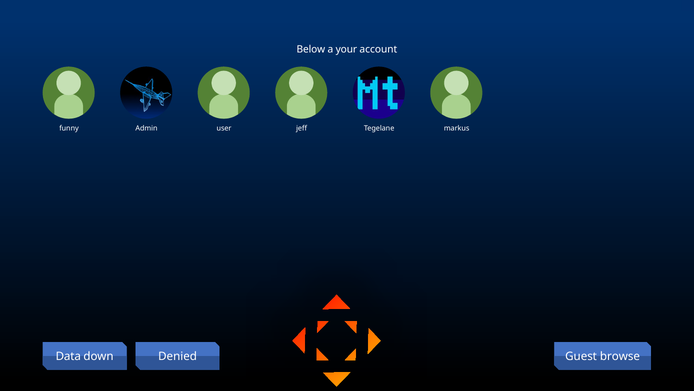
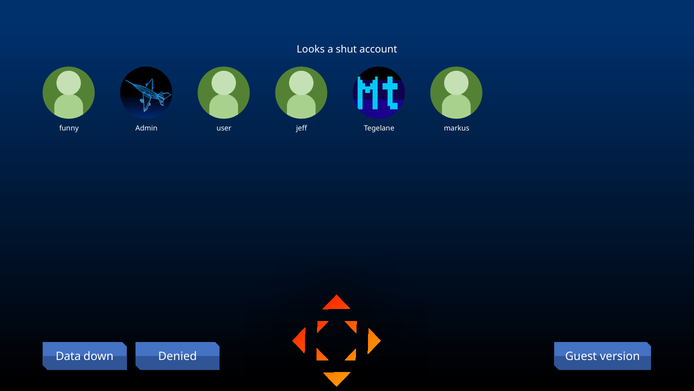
Below: Below -> Looks
your: your -> shut
browse: browse -> version
